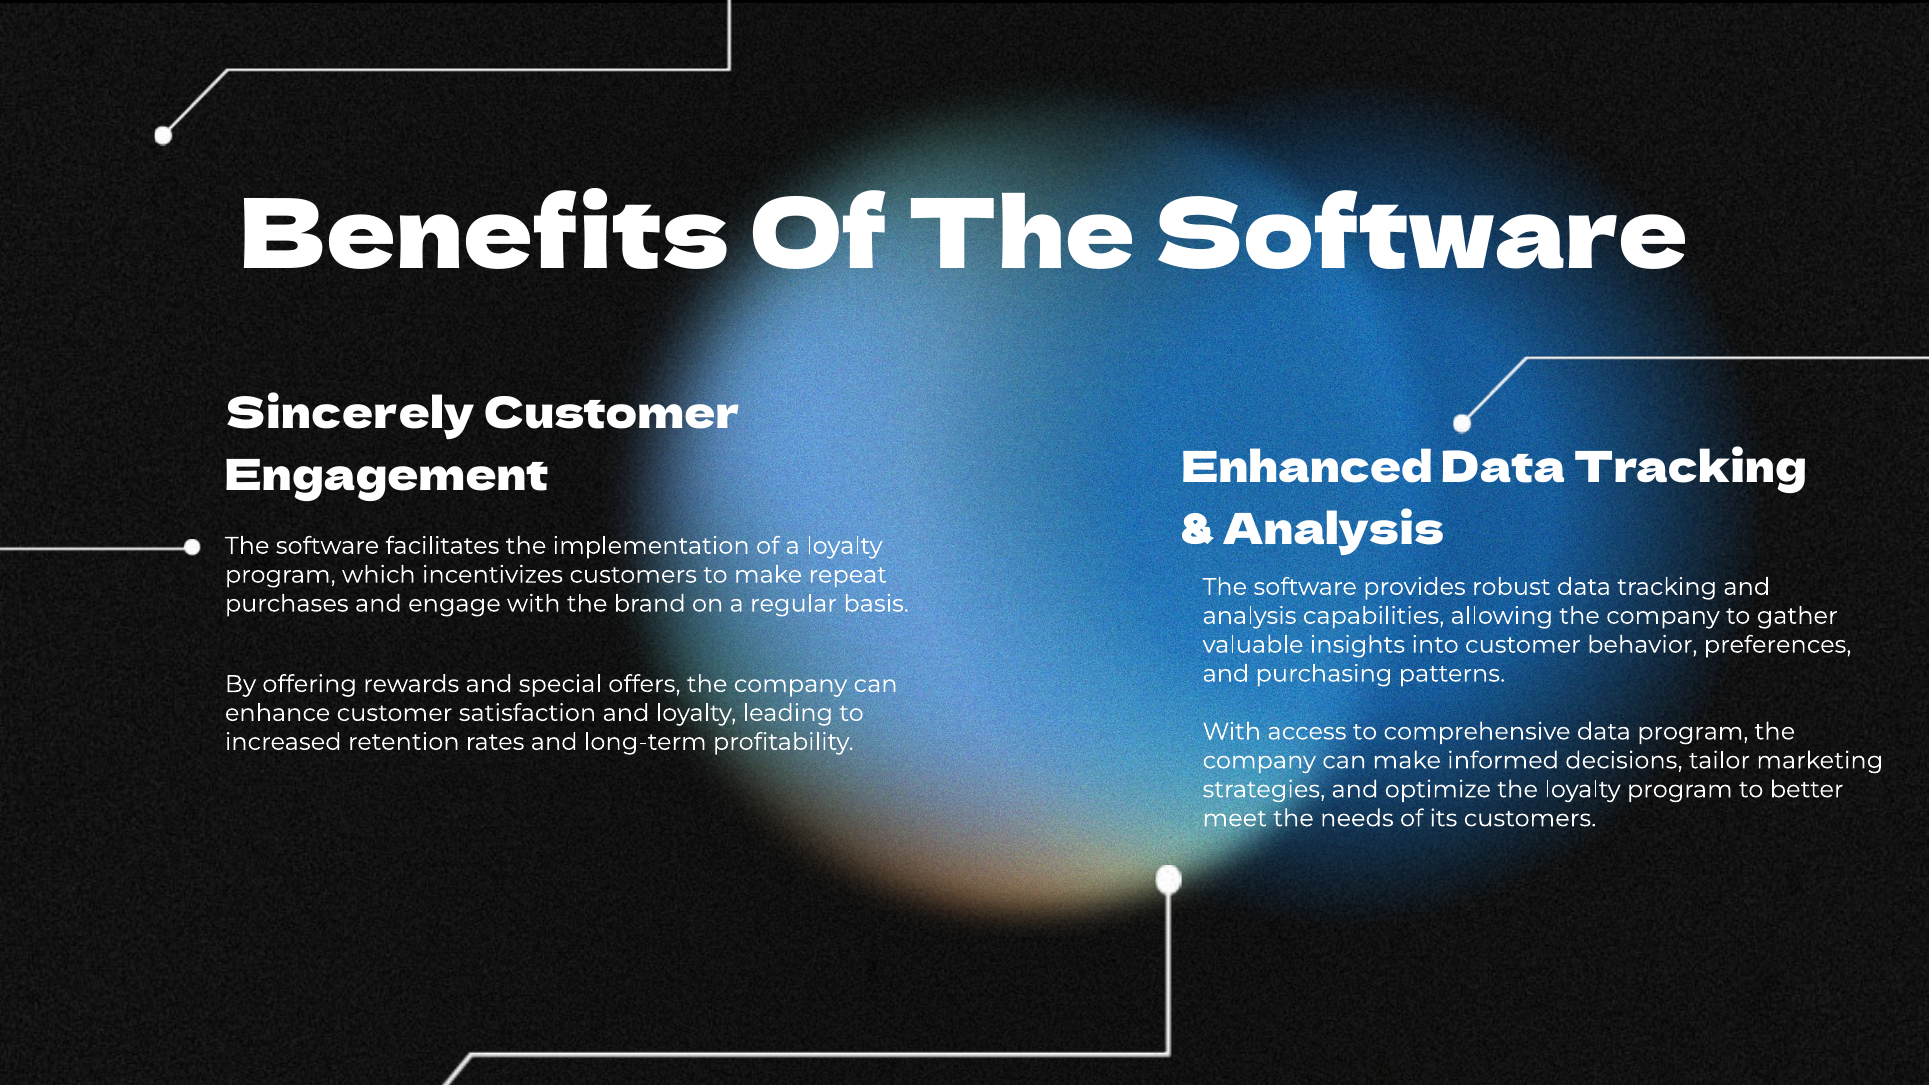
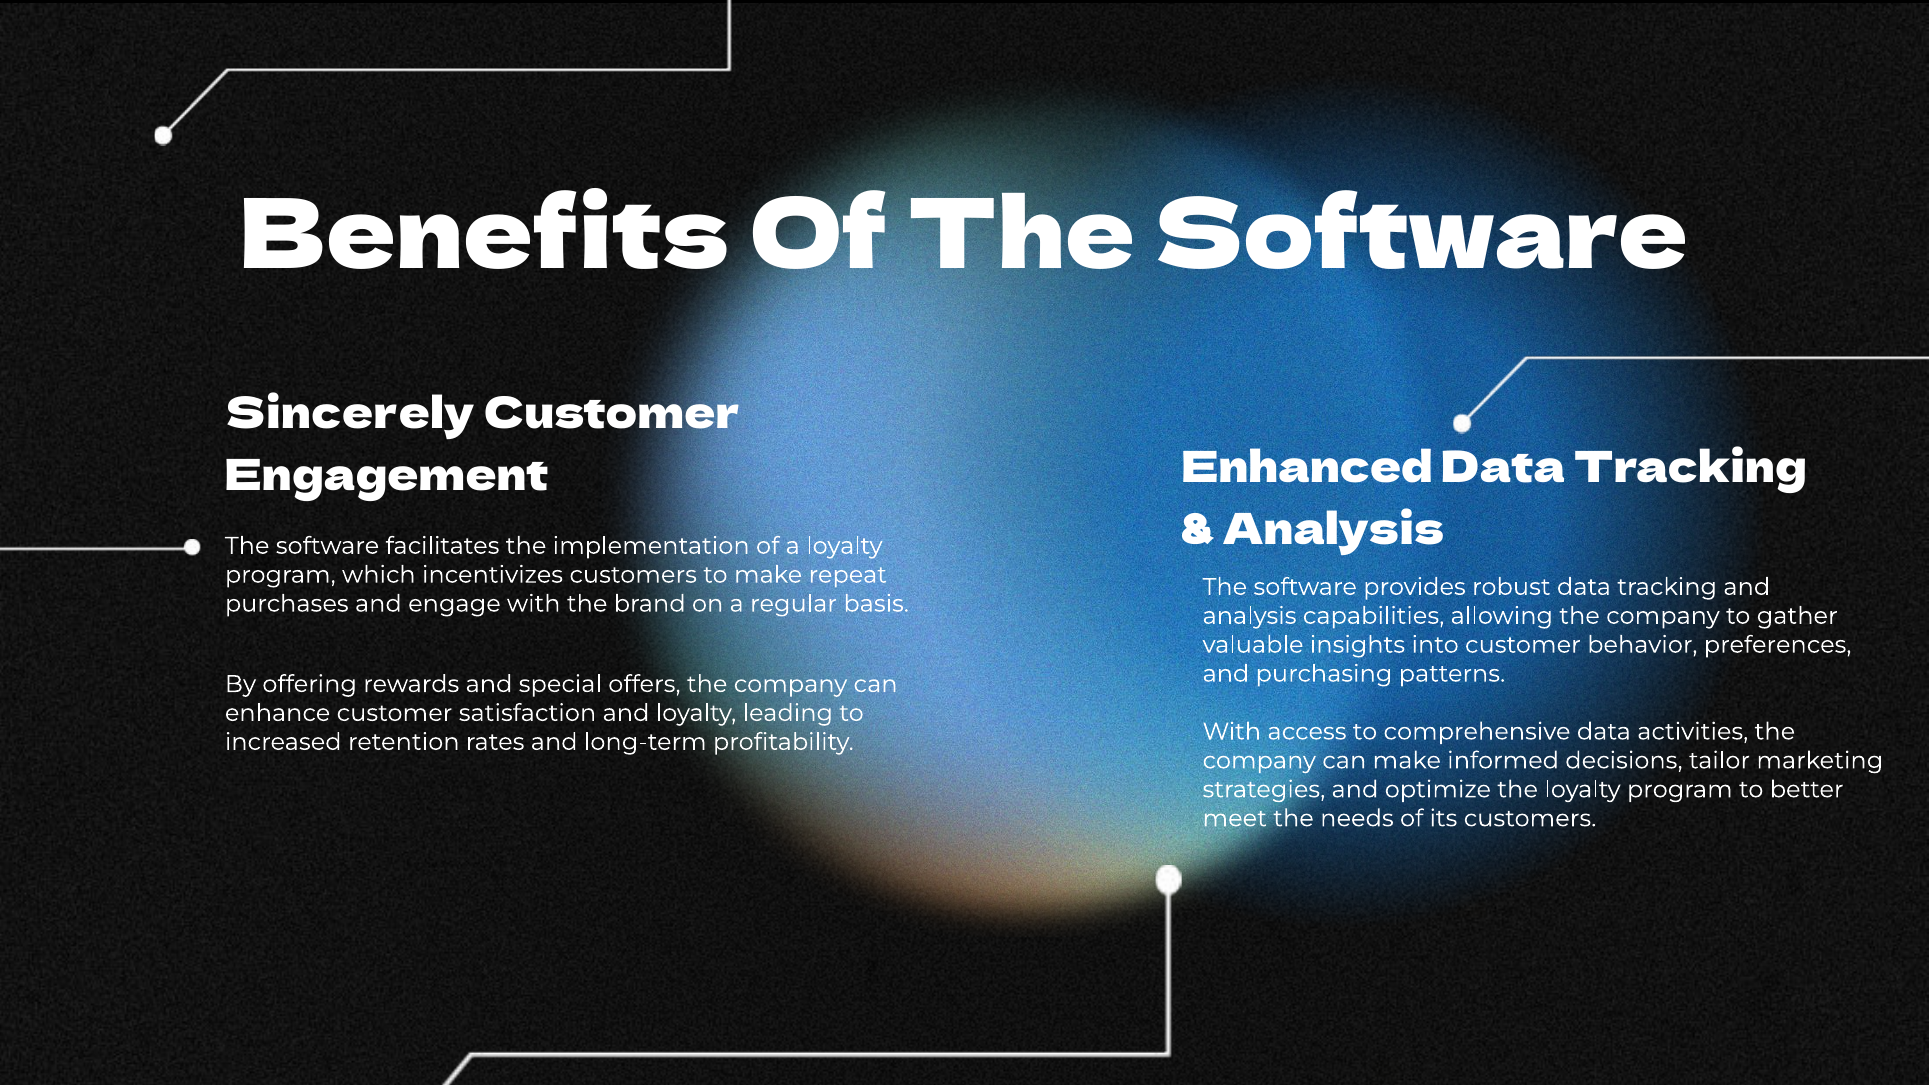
data program: program -> activities
